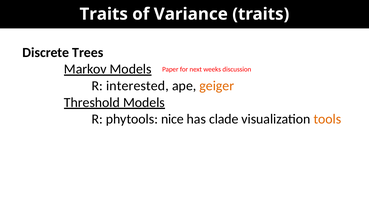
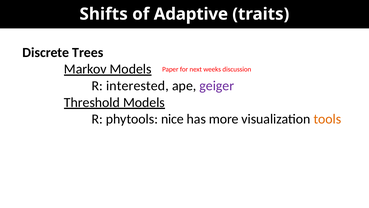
Traits at (104, 14): Traits -> Shifts
Variance: Variance -> Adaptive
geiger colour: orange -> purple
clade: clade -> more
